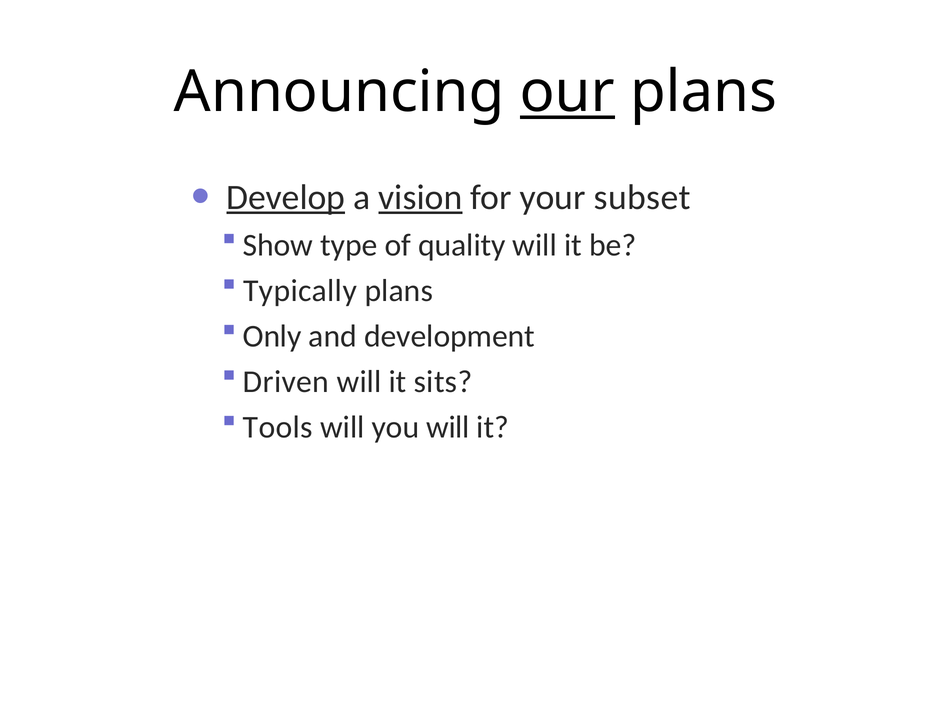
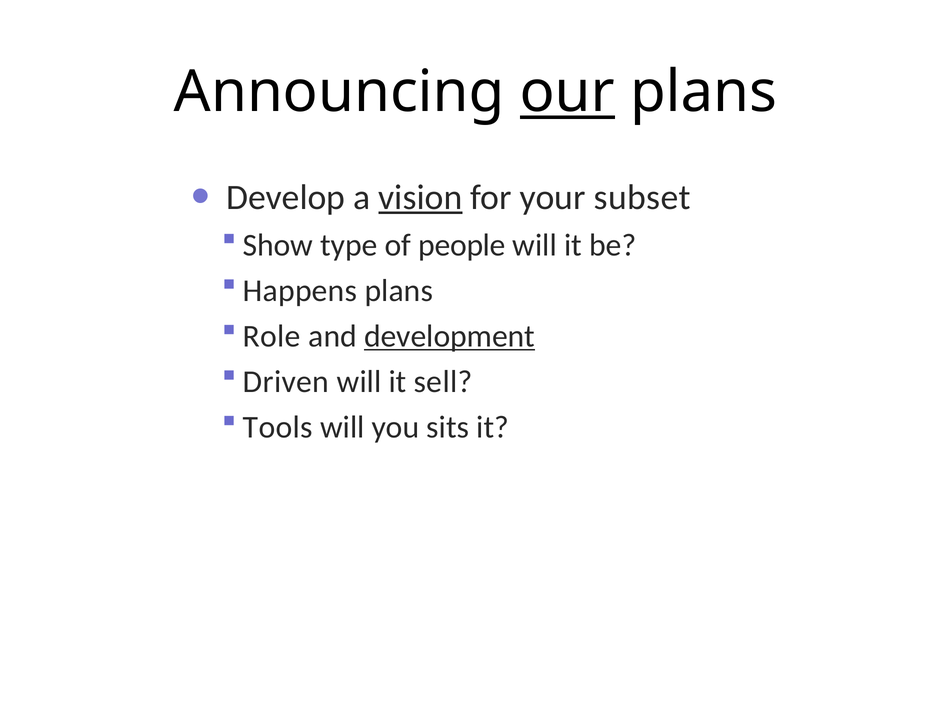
Develop underline: present -> none
quality: quality -> people
Typically: Typically -> Happens
Only: Only -> Role
development underline: none -> present
sits: sits -> sell
you will: will -> sits
